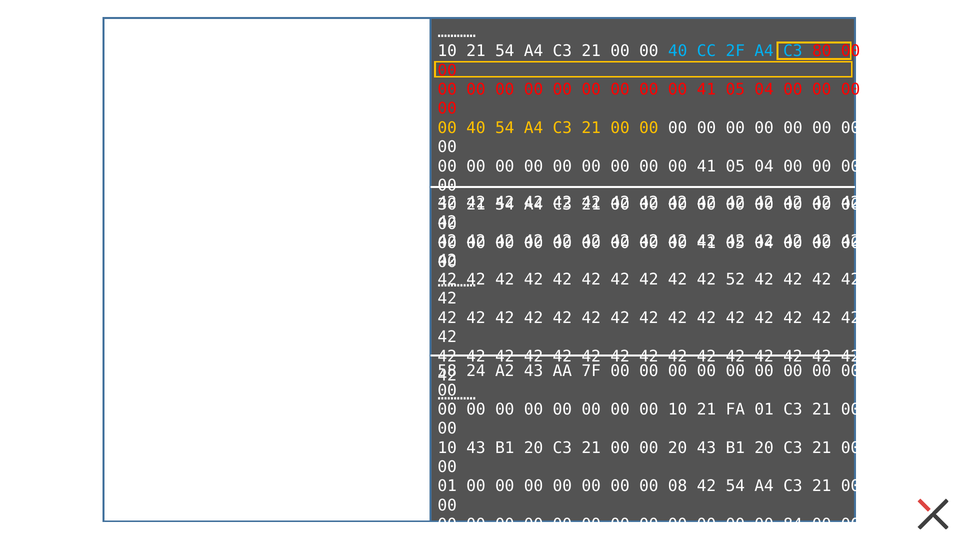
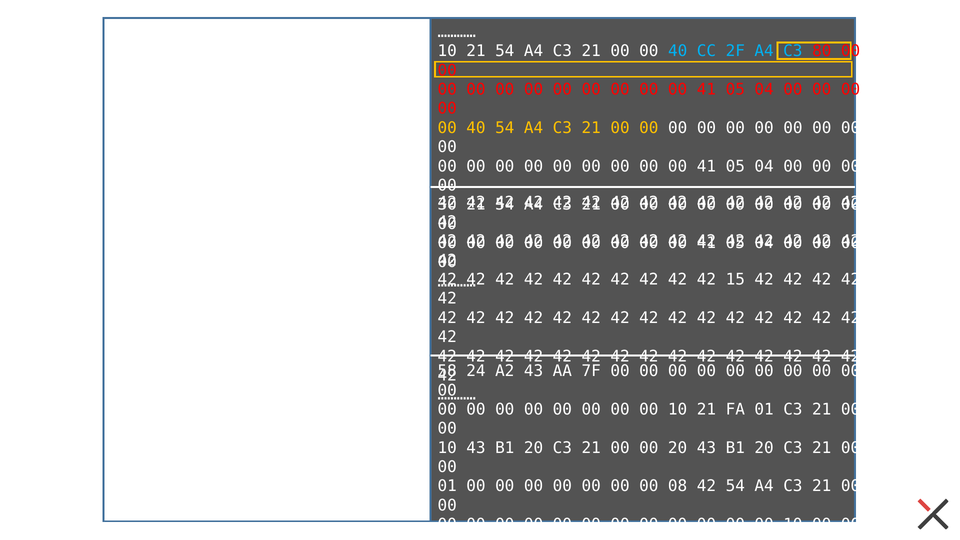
52: 52 -> 15
84 at (793, 525): 84 -> 10
